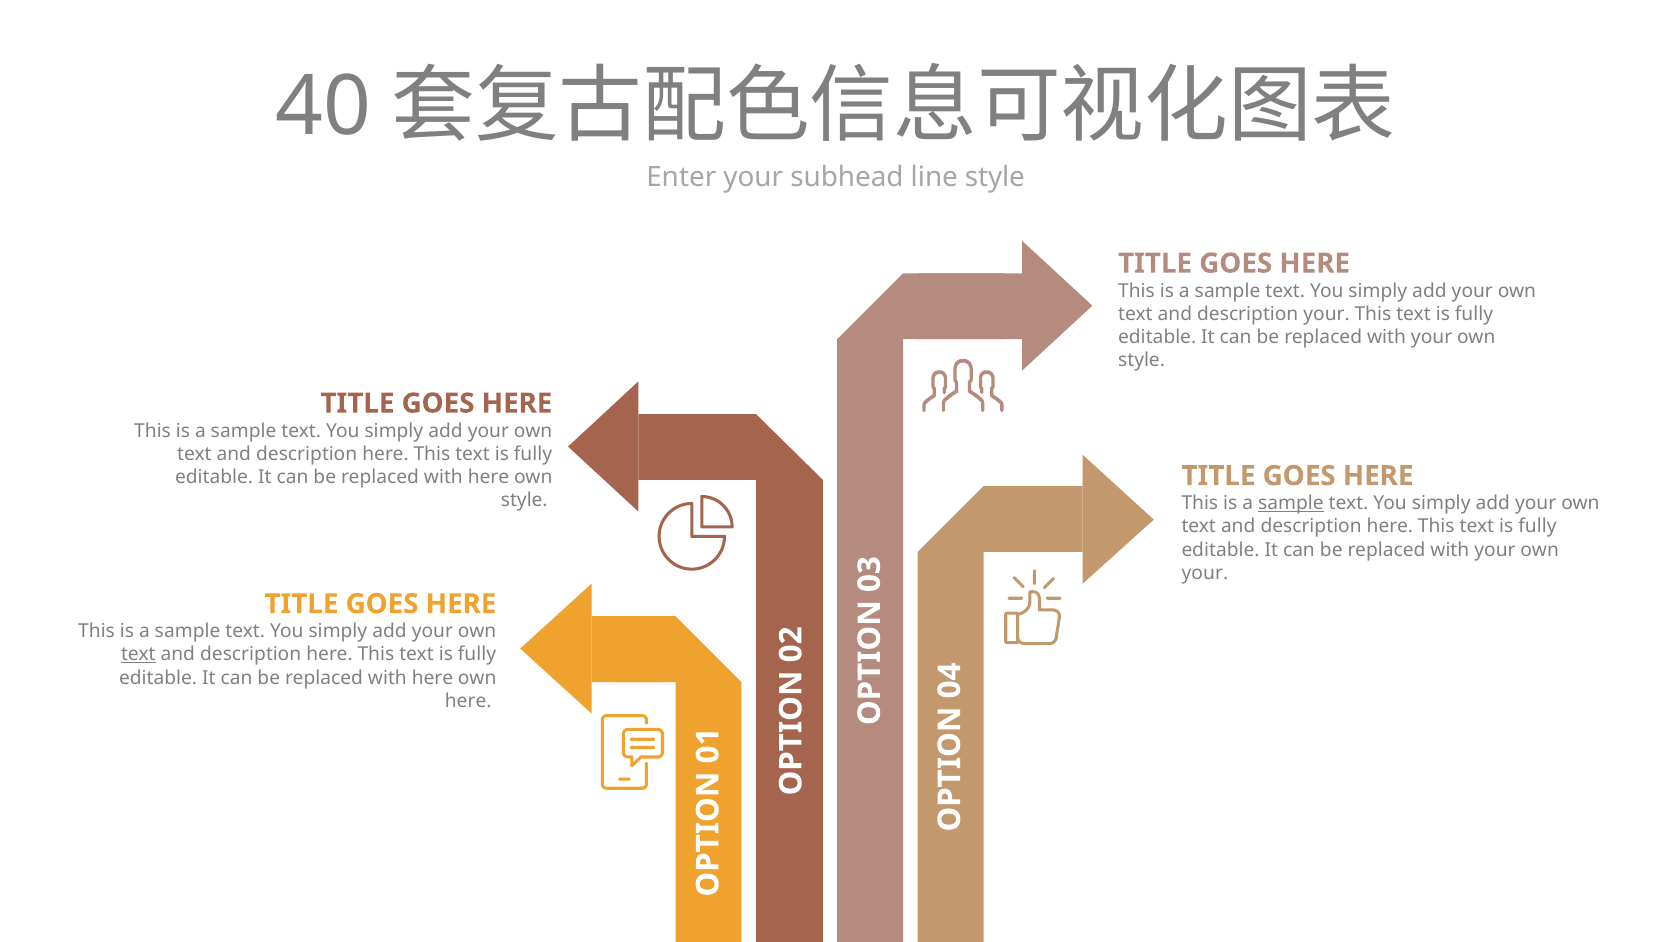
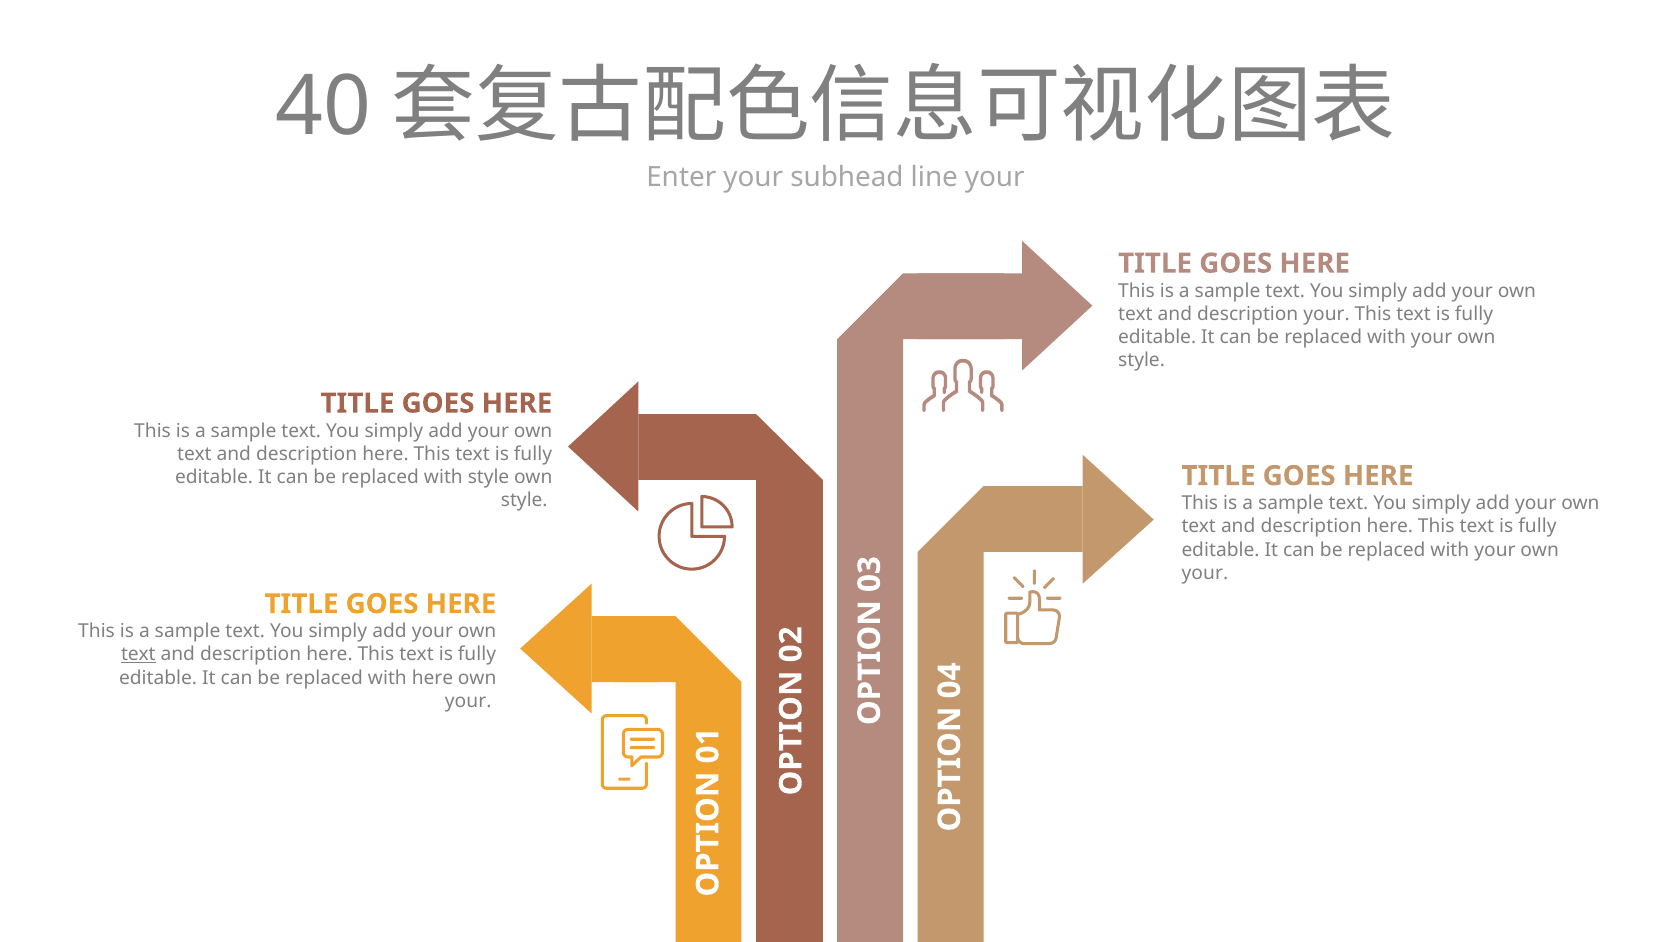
line style: style -> your
here at (489, 477): here -> style
sample at (1291, 503) underline: present -> none
here at (468, 700): here -> your
